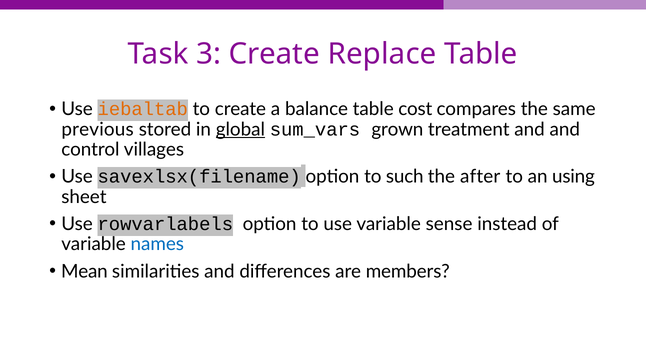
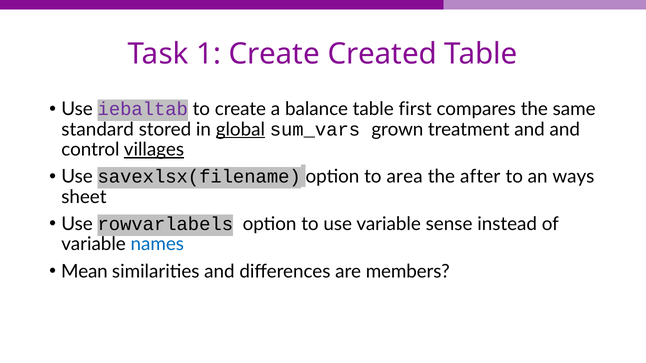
3: 3 -> 1
Replace: Replace -> Created
iebaltab colour: orange -> purple
cost: cost -> first
previous: previous -> standard
villages underline: none -> present
such: such -> area
using: using -> ways
